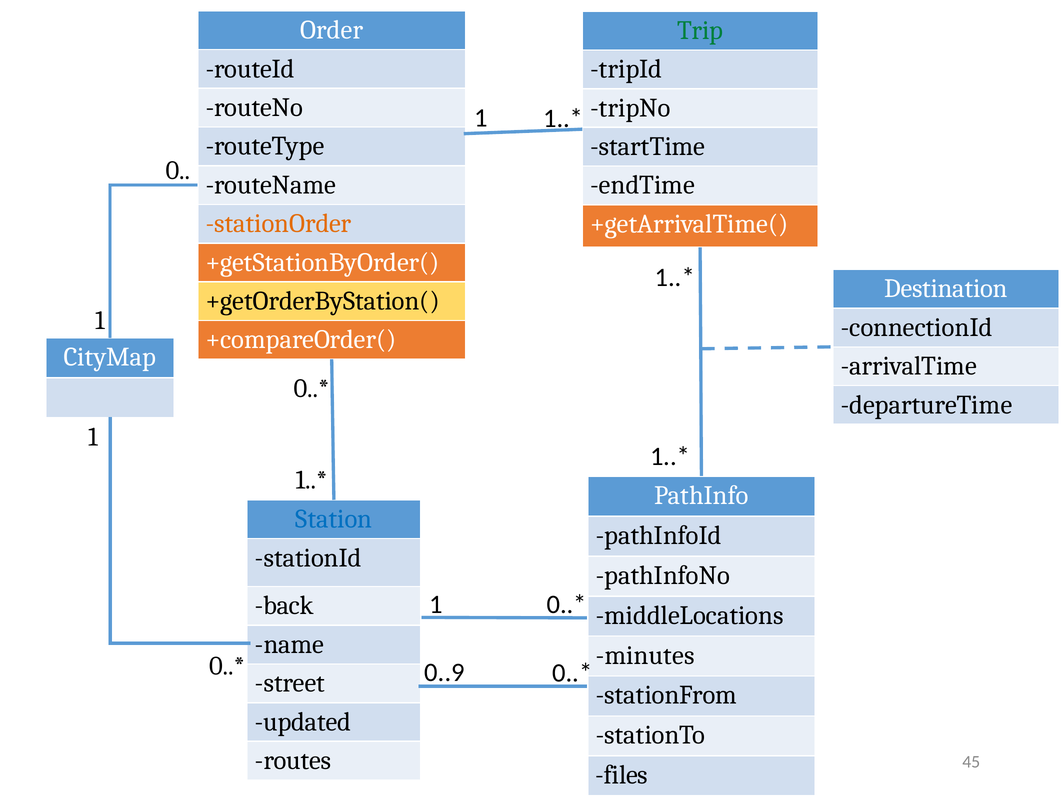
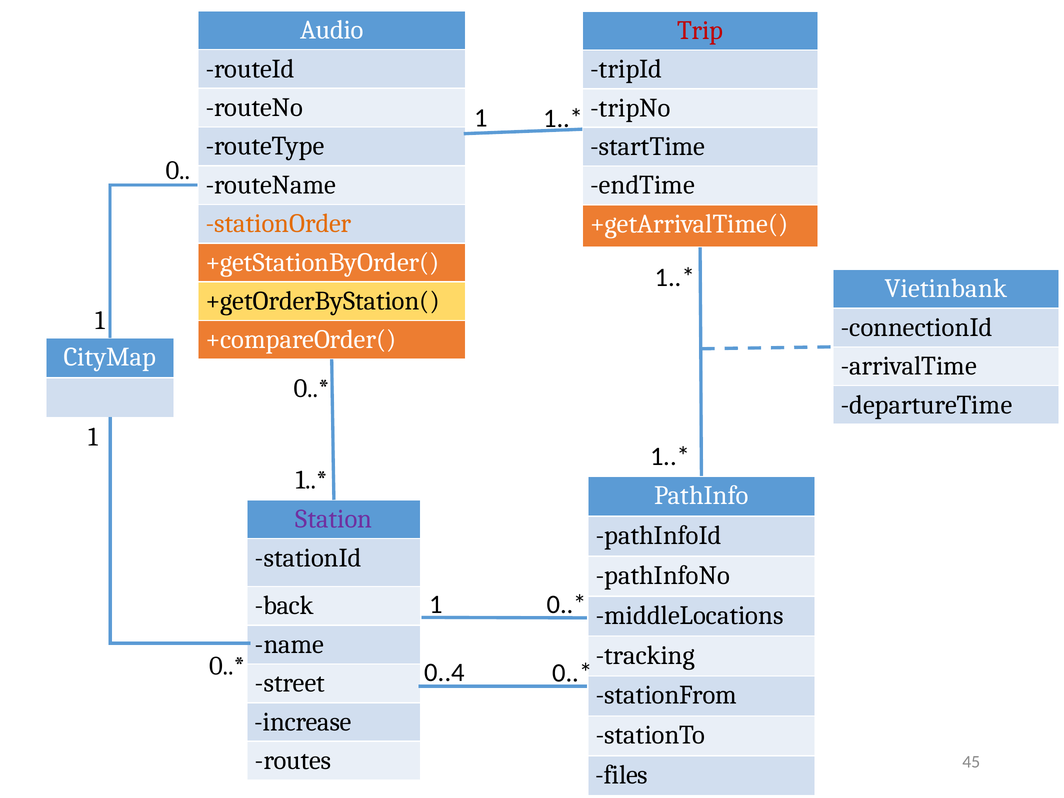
Order: Order -> Audio
Trip colour: green -> red
Destination: Destination -> Vietinbank
Station colour: blue -> purple
minutes: minutes -> tracking
0..9: 0..9 -> 0..4
updated: updated -> increase
